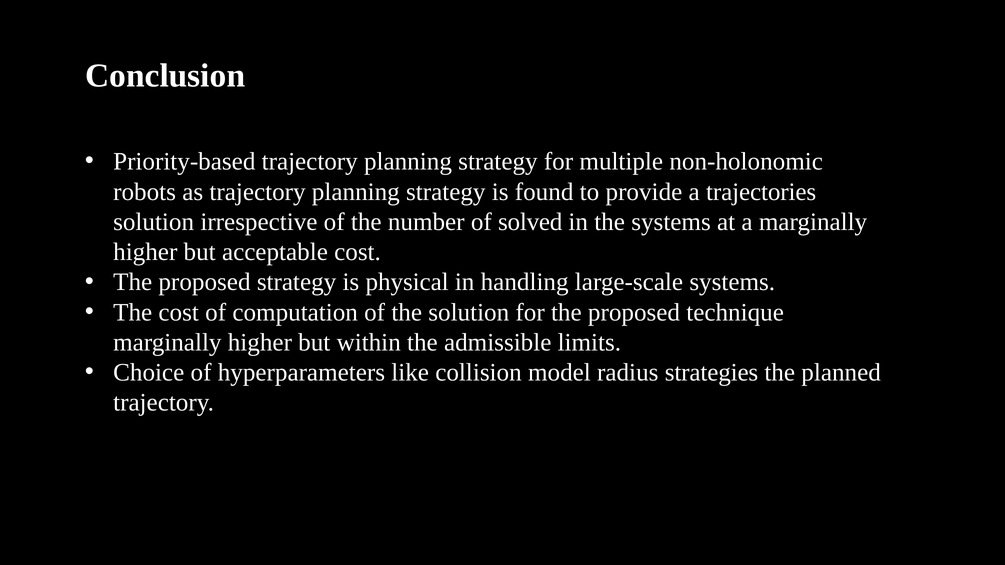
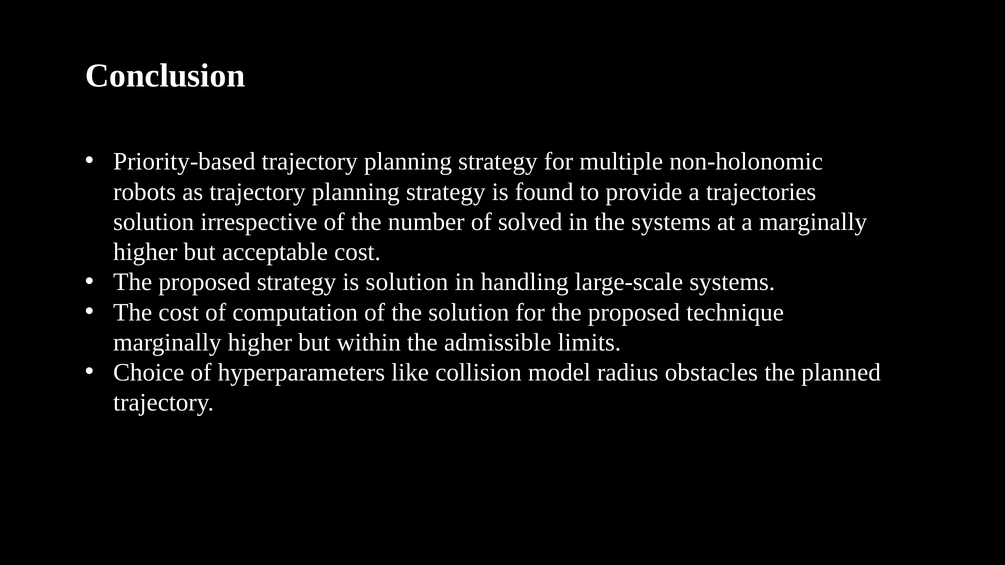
is physical: physical -> solution
strategies: strategies -> obstacles
